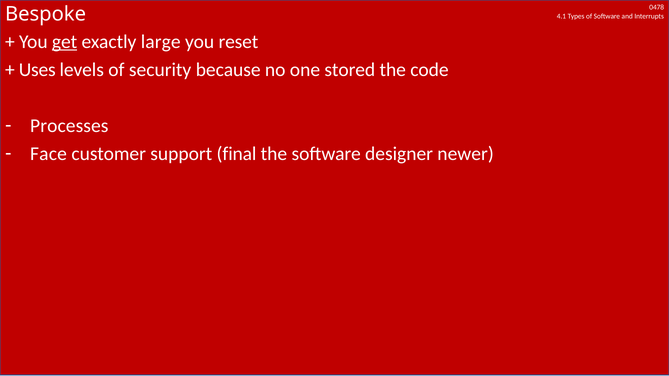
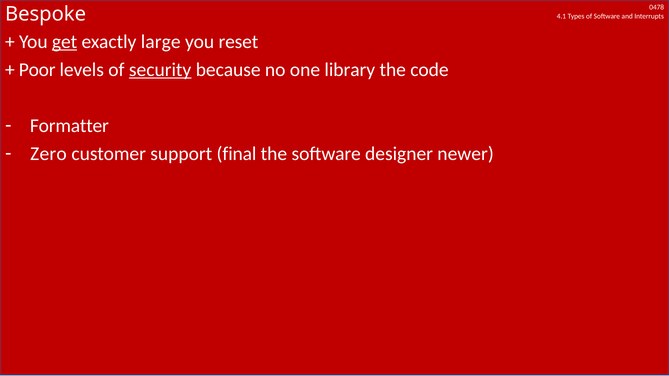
Uses: Uses -> Poor
security underline: none -> present
stored: stored -> library
Processes: Processes -> Formatter
Face: Face -> Zero
